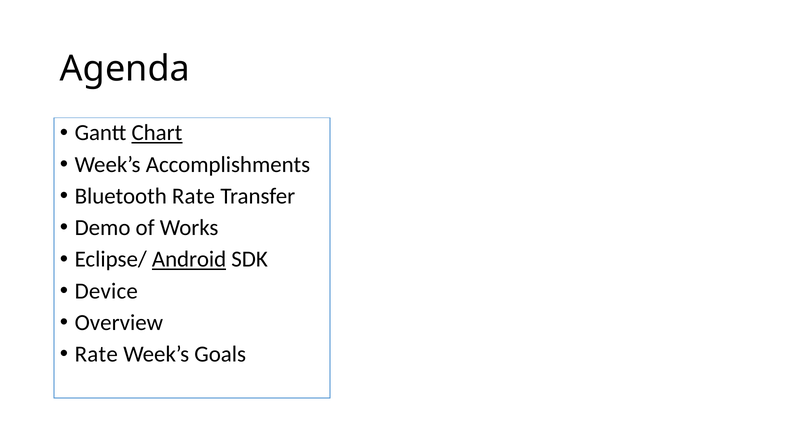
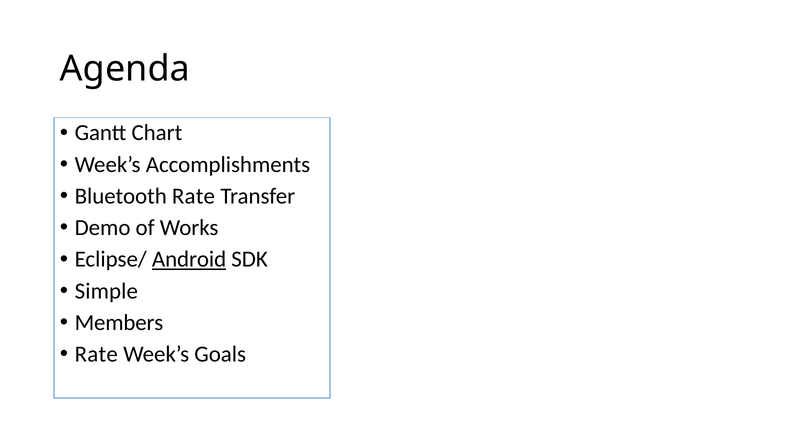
Chart underline: present -> none
Device: Device -> Simple
Overview: Overview -> Members
